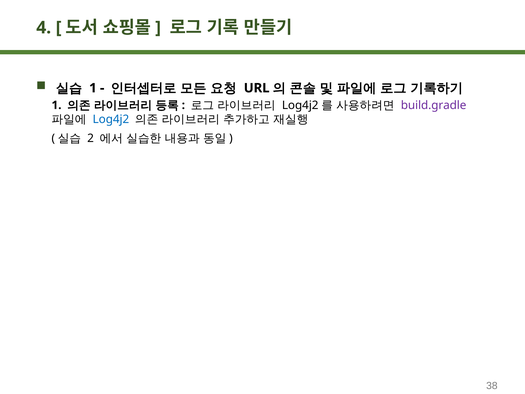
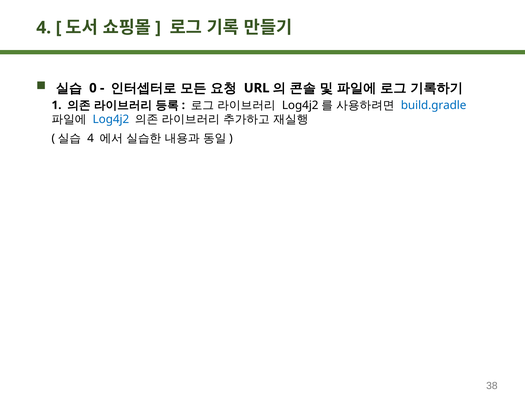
1 at (93, 88): 1 -> 0
build.gradle colour: purple -> blue
2 at (91, 138): 2 -> 4
